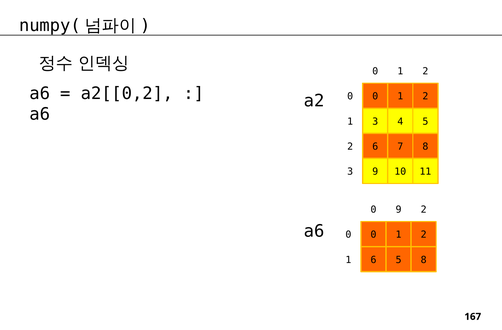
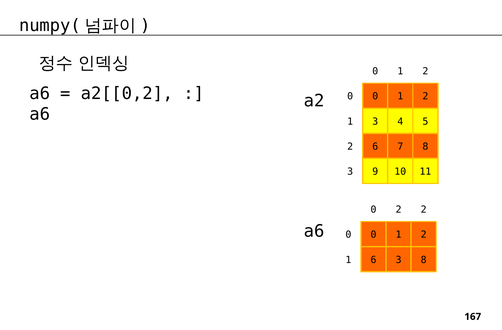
0 9: 9 -> 2
6 5: 5 -> 3
